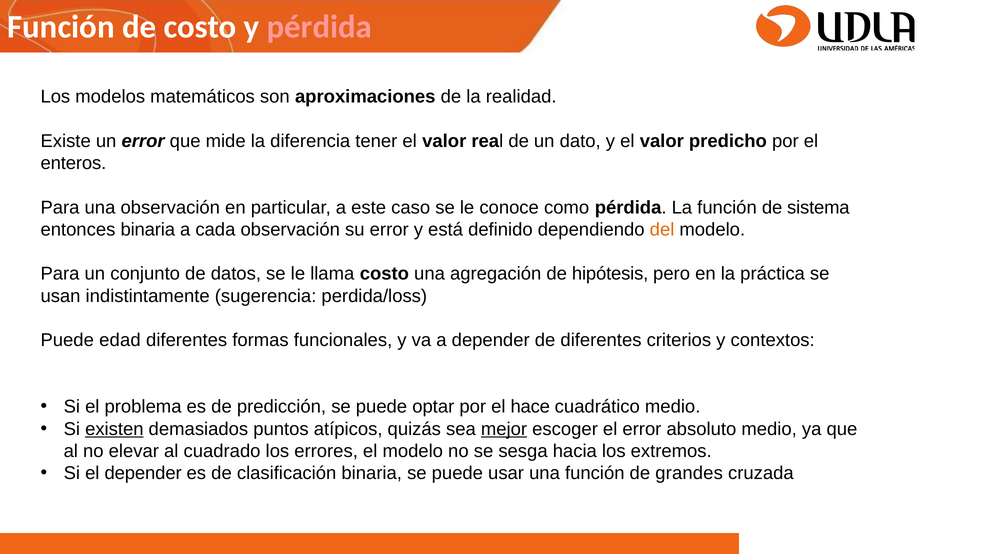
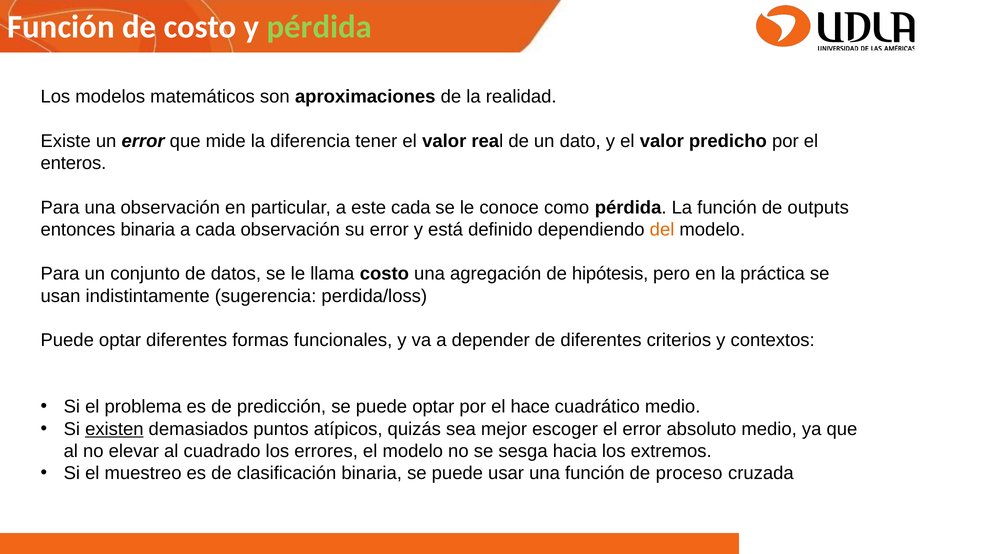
pérdida at (319, 27) colour: pink -> light green
este caso: caso -> cada
sistema: sistema -> outputs
edad at (120, 340): edad -> optar
mejor underline: present -> none
el depender: depender -> muestreo
grandes: grandes -> proceso
